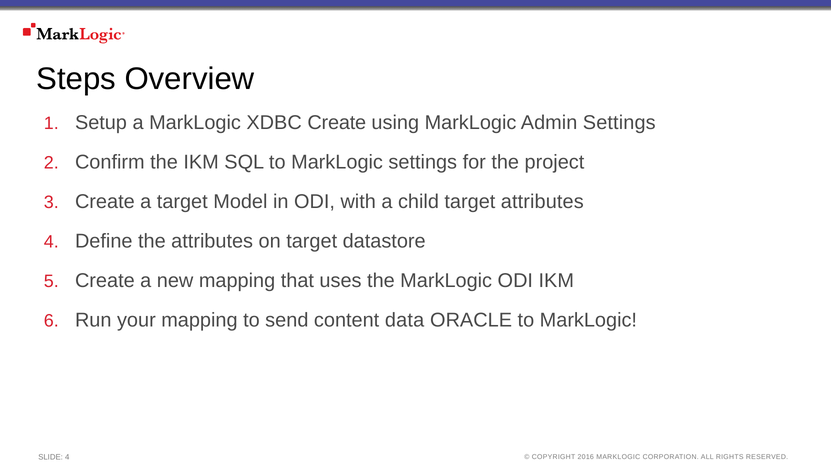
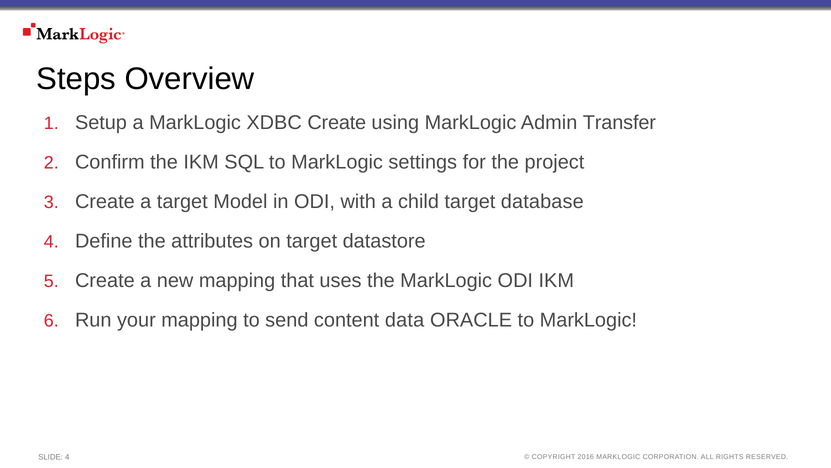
Admin Settings: Settings -> Transfer
target attributes: attributes -> database
